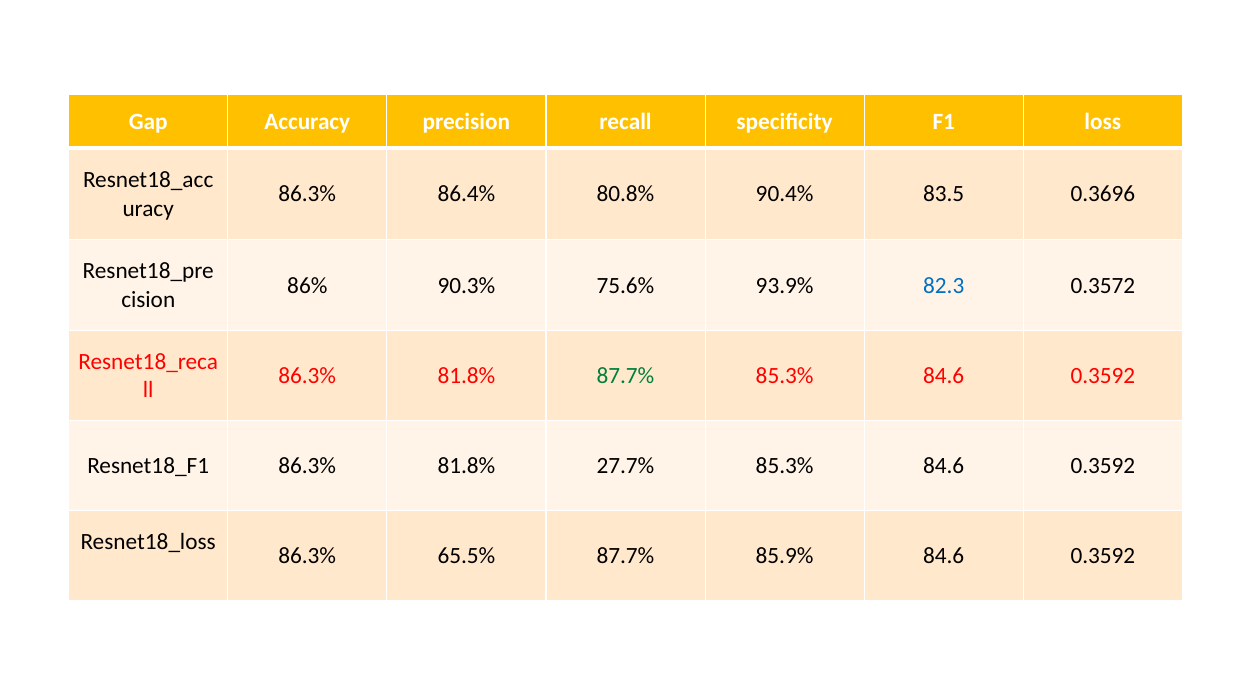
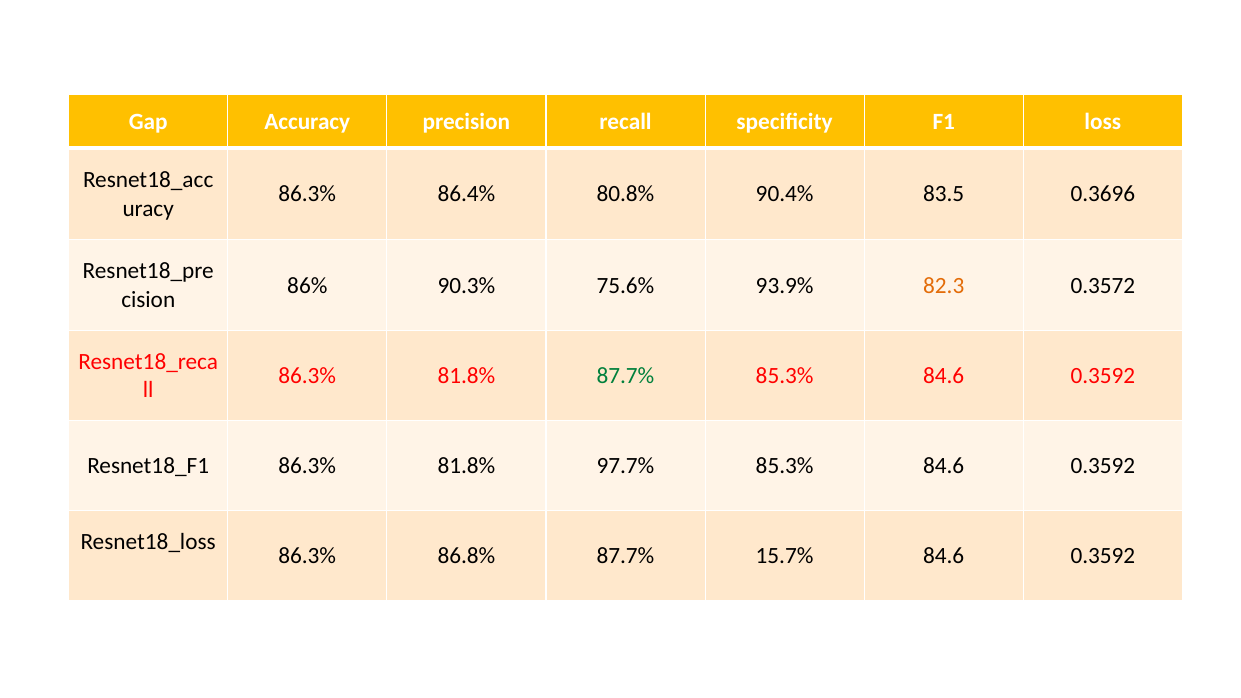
82.3 colour: blue -> orange
27.7%: 27.7% -> 97.7%
65.5%: 65.5% -> 86.8%
85.9%: 85.9% -> 15.7%
